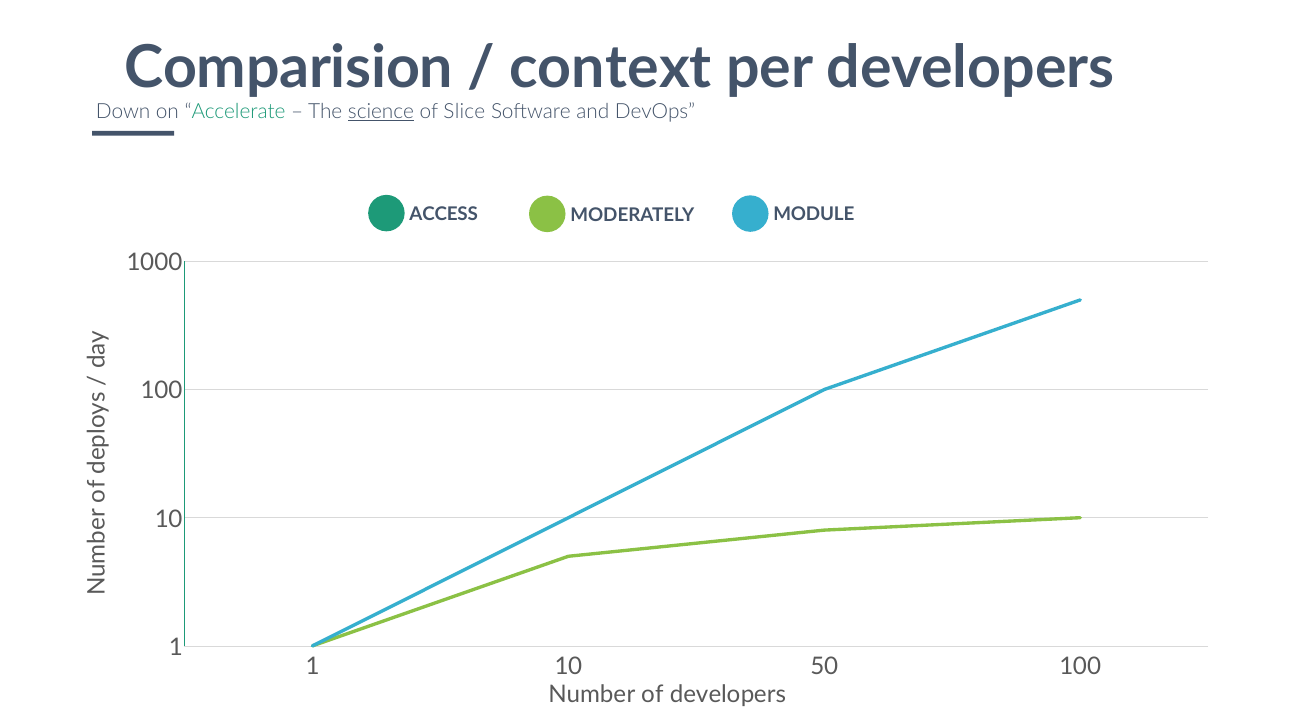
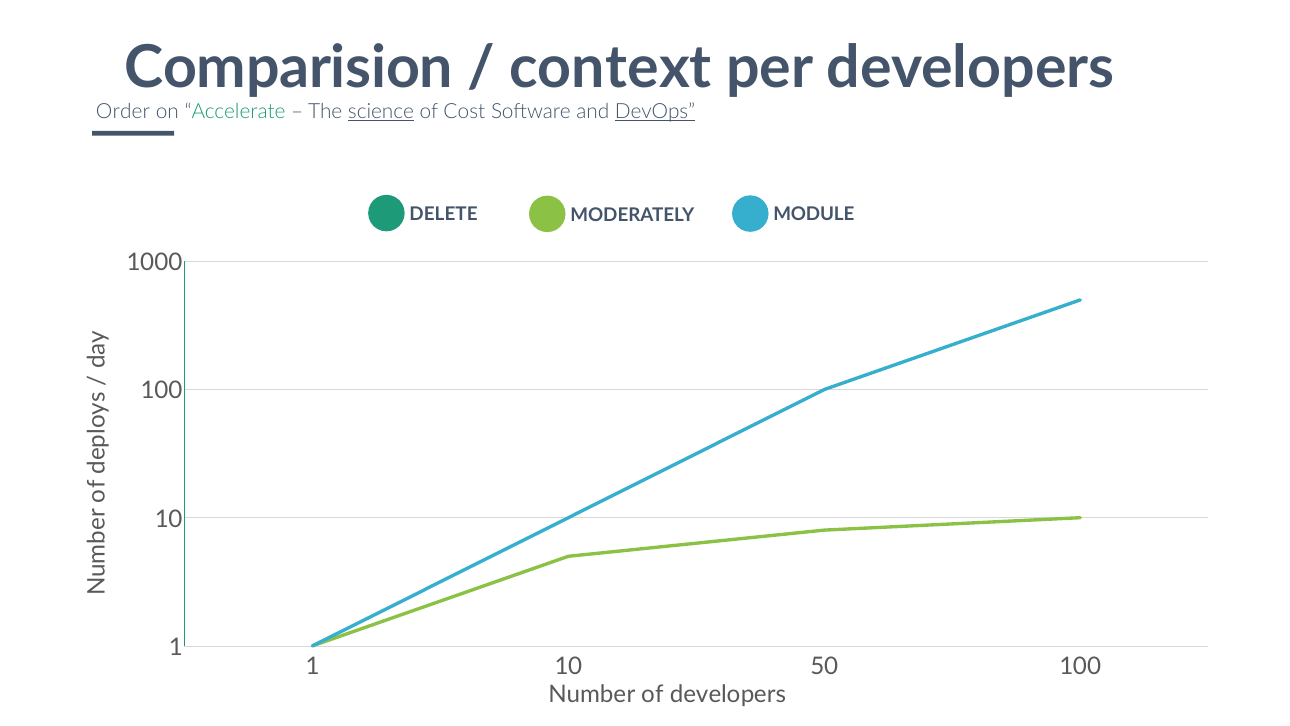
Down: Down -> Order
Slice: Slice -> Cost
DevOps underline: none -> present
ACCESS: ACCESS -> DELETE
